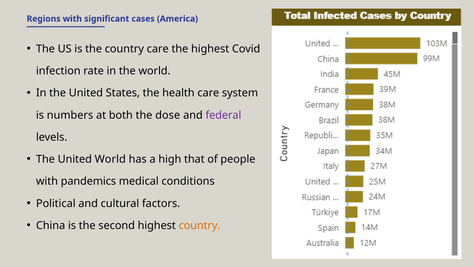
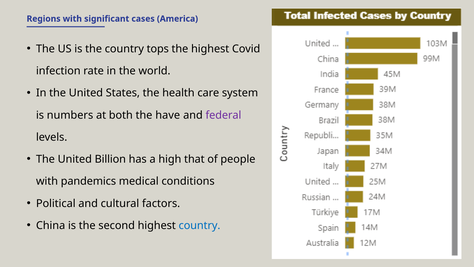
country care: care -> tops
dose: dose -> have
United World: World -> Billion
country at (199, 225) colour: orange -> blue
